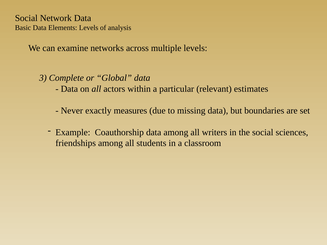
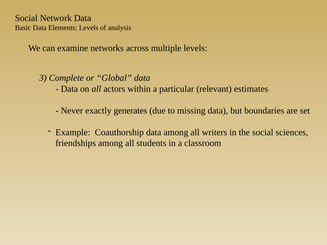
measures: measures -> generates
